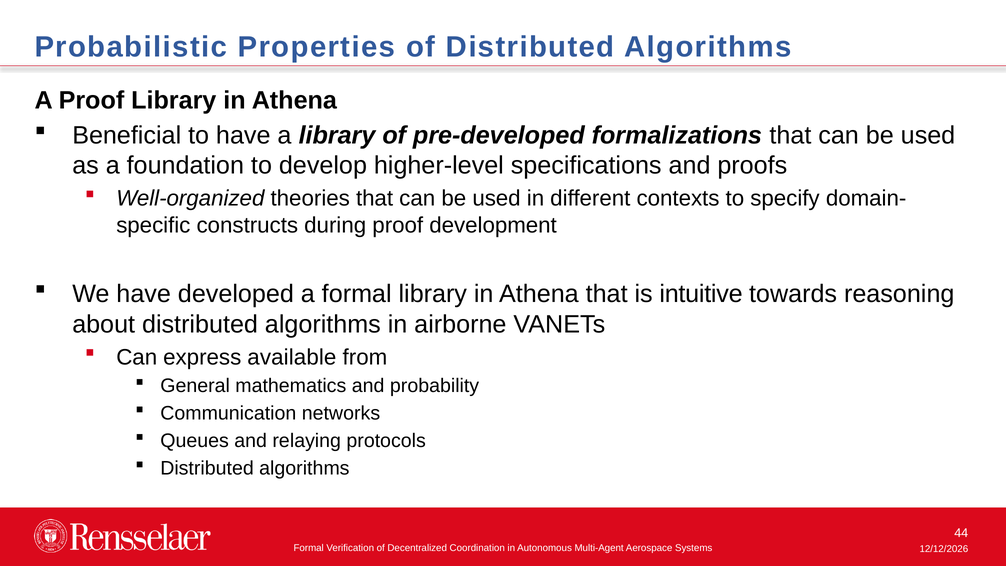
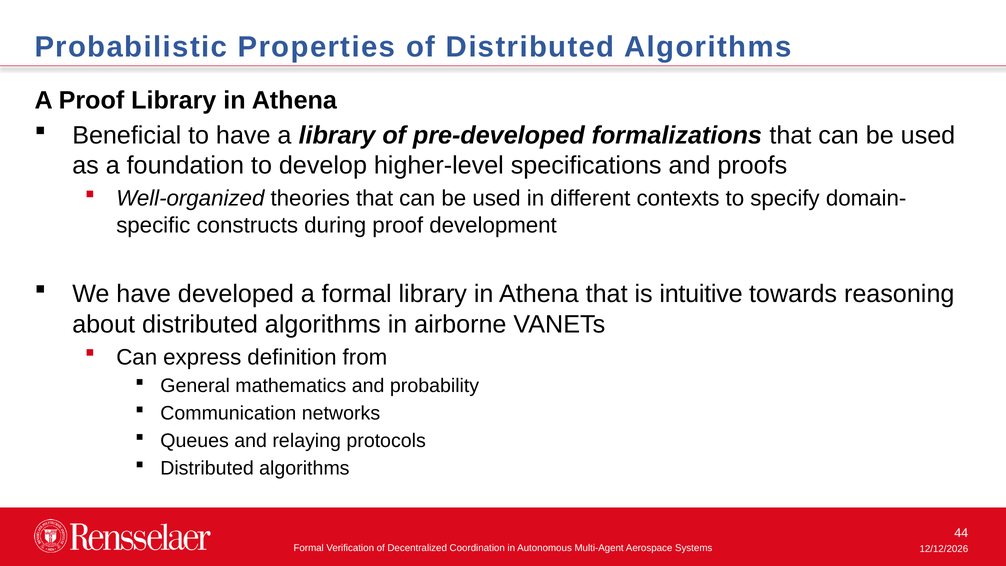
available: available -> definition
